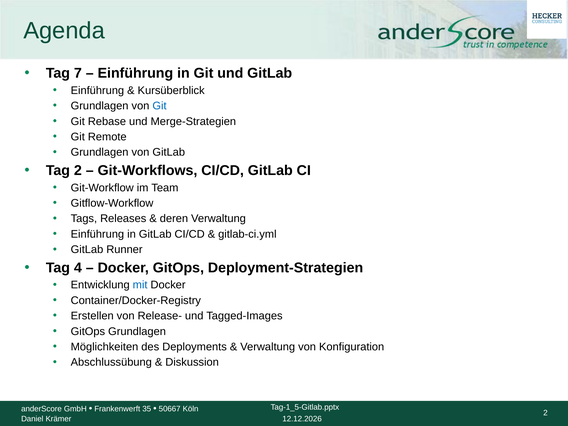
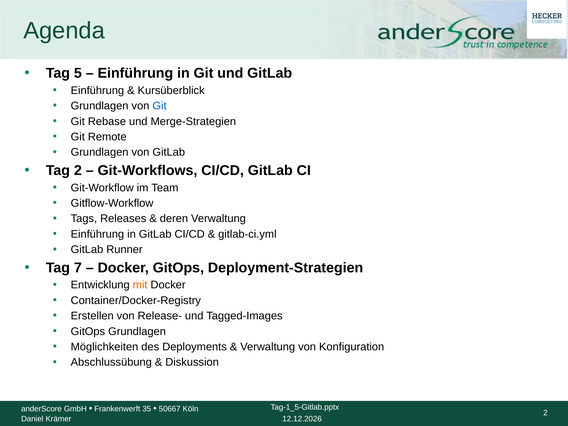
7: 7 -> 5
4: 4 -> 7
mit colour: blue -> orange
